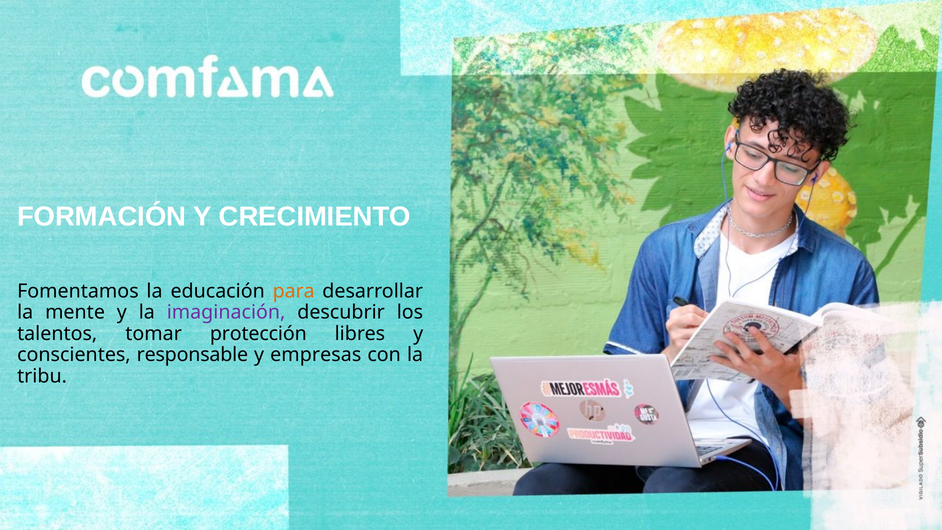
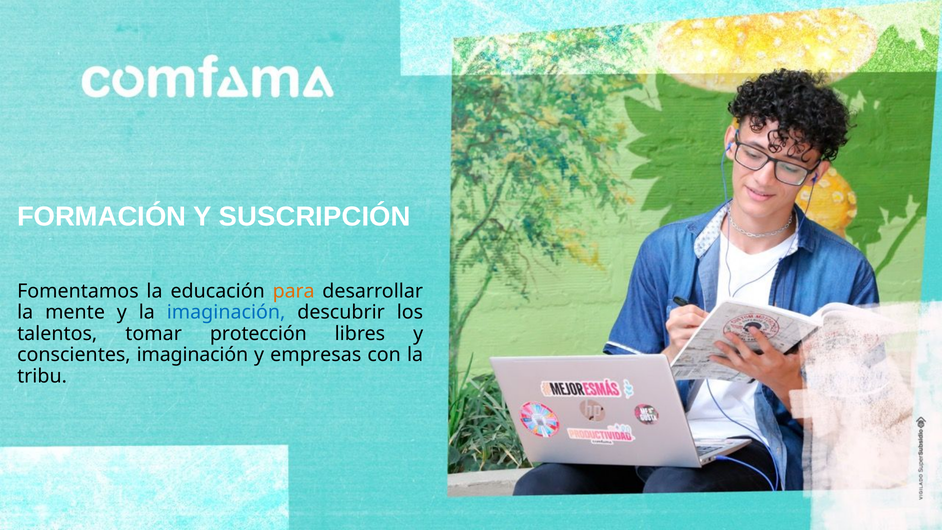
CRECIMIENTO: CRECIMIENTO -> SUSCRIPCIÓN
imaginación at (226, 312) colour: purple -> blue
conscientes responsable: responsable -> imaginación
